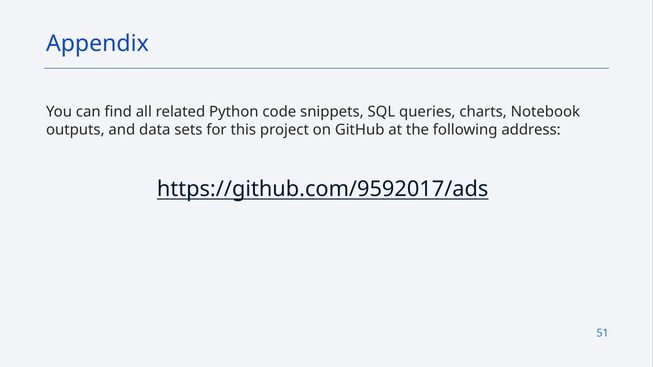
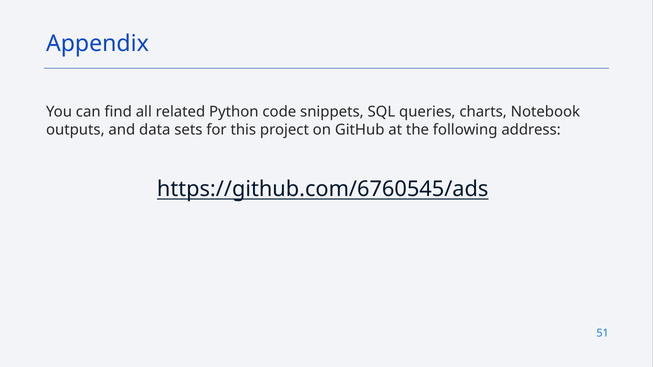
https://github.com/9592017/ads: https://github.com/9592017/ads -> https://github.com/6760545/ads
